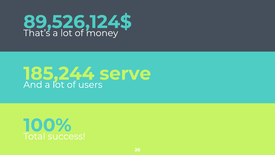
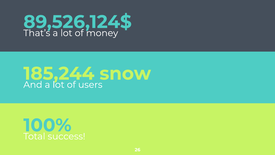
serve: serve -> snow
